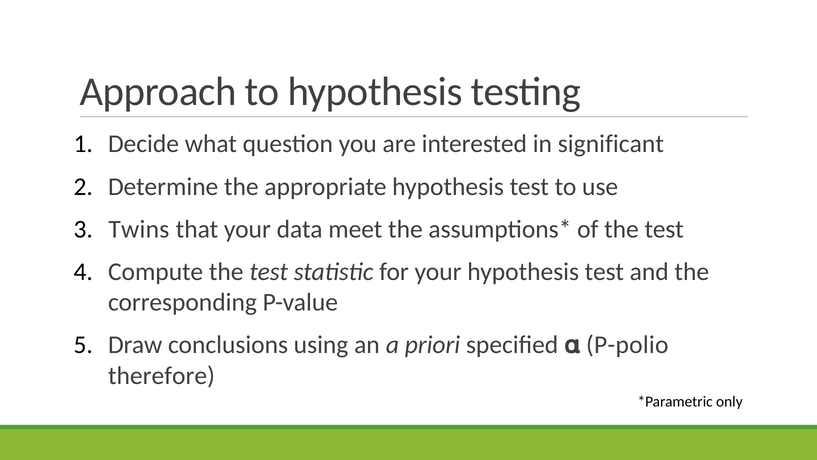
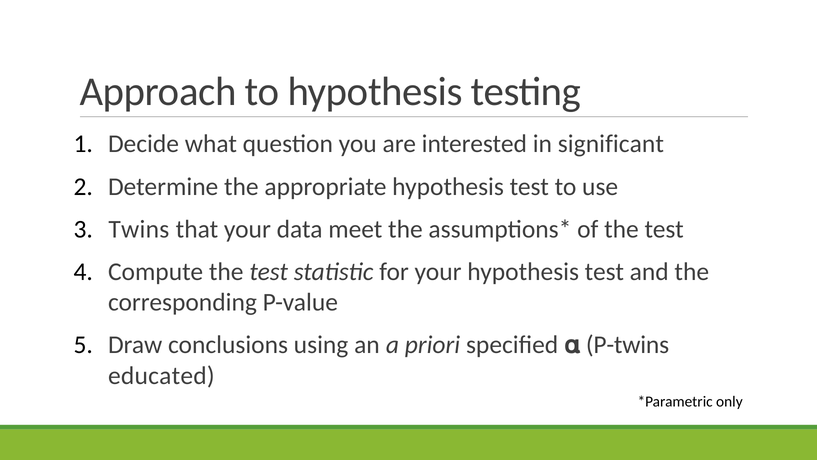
P-polio: P-polio -> P-twins
therefore: therefore -> educated
